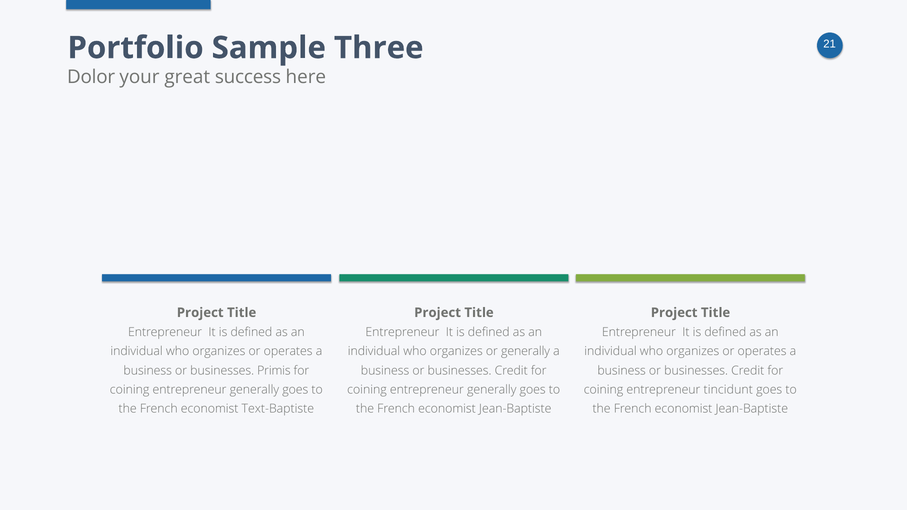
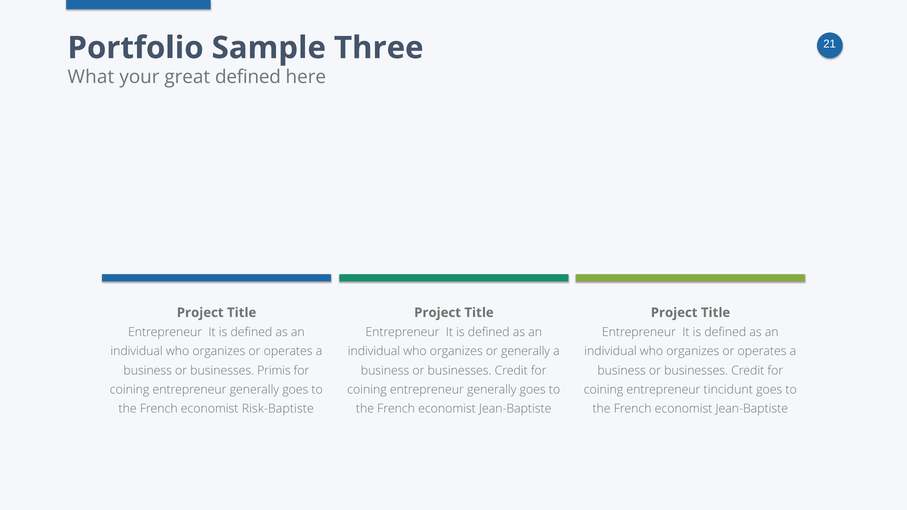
Dolor: Dolor -> What
great success: success -> defined
Text-Baptiste: Text-Baptiste -> Risk-Baptiste
